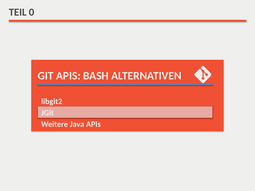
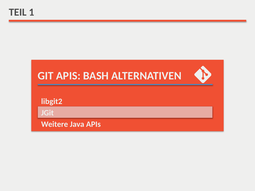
0: 0 -> 1
